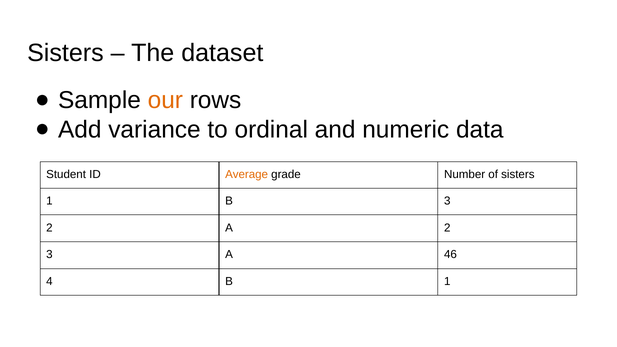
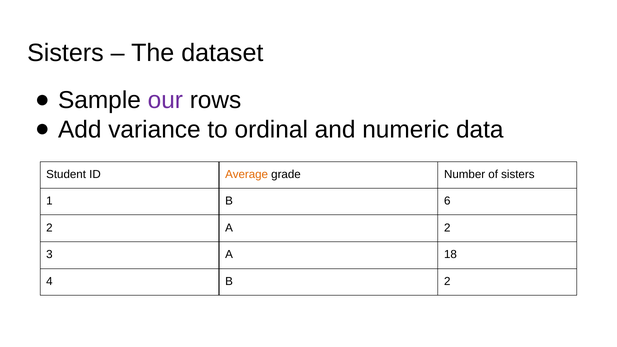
our colour: orange -> purple
B 3: 3 -> 6
46: 46 -> 18
B 1: 1 -> 2
